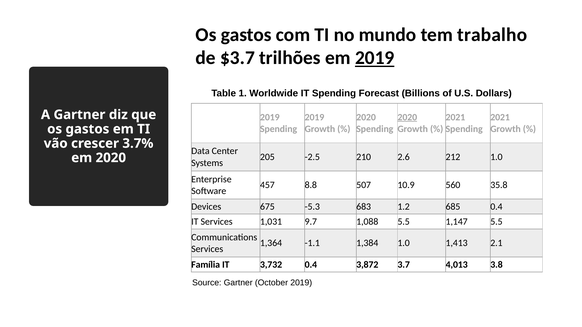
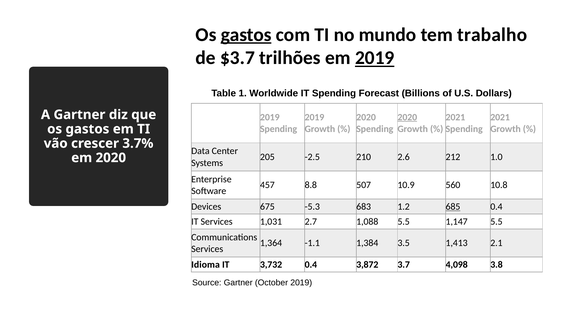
gastos at (246, 35) underline: none -> present
35.8: 35.8 -> 10.8
685 underline: none -> present
9.7: 9.7 -> 2.7
1,384 1.0: 1.0 -> 3.5
Família: Família -> Idioma
4,013: 4,013 -> 4,098
